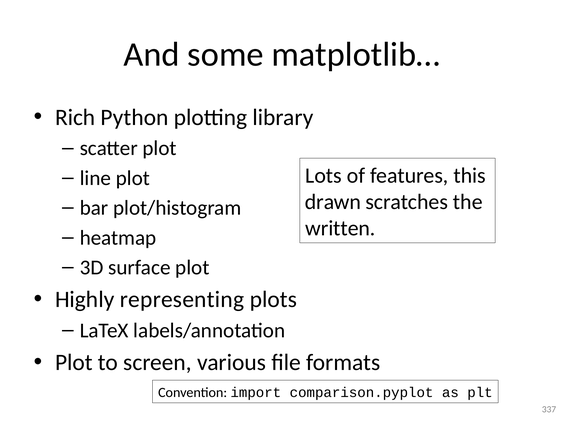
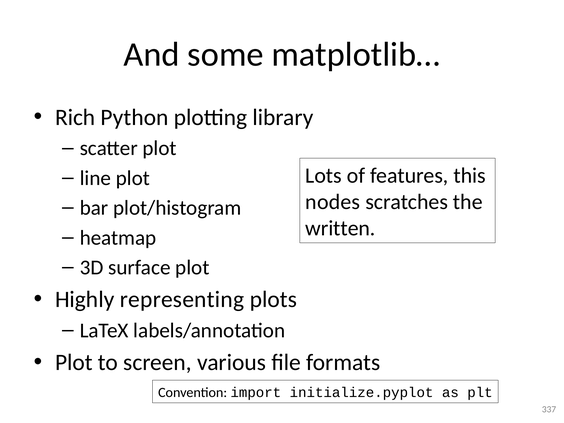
drawn: drawn -> nodes
comparison.pyplot: comparison.pyplot -> initialize.pyplot
